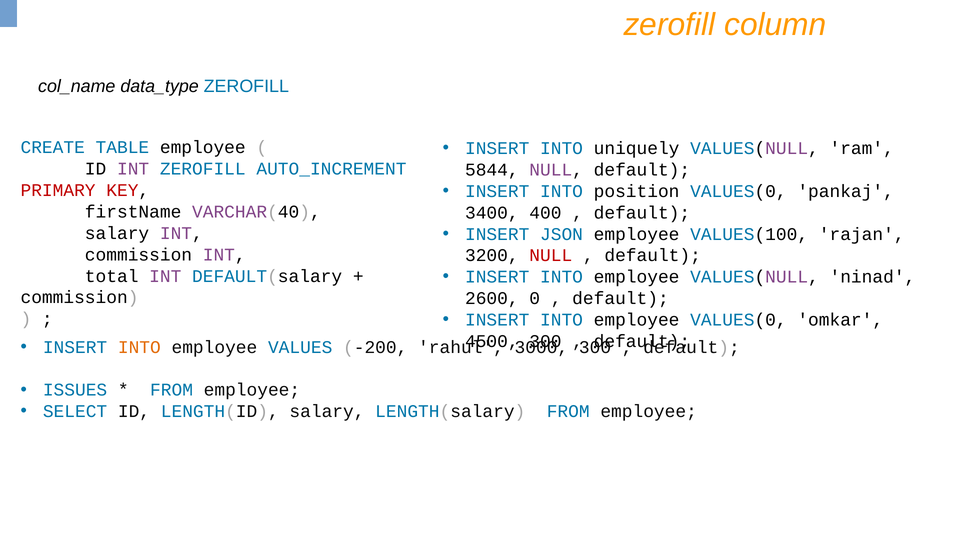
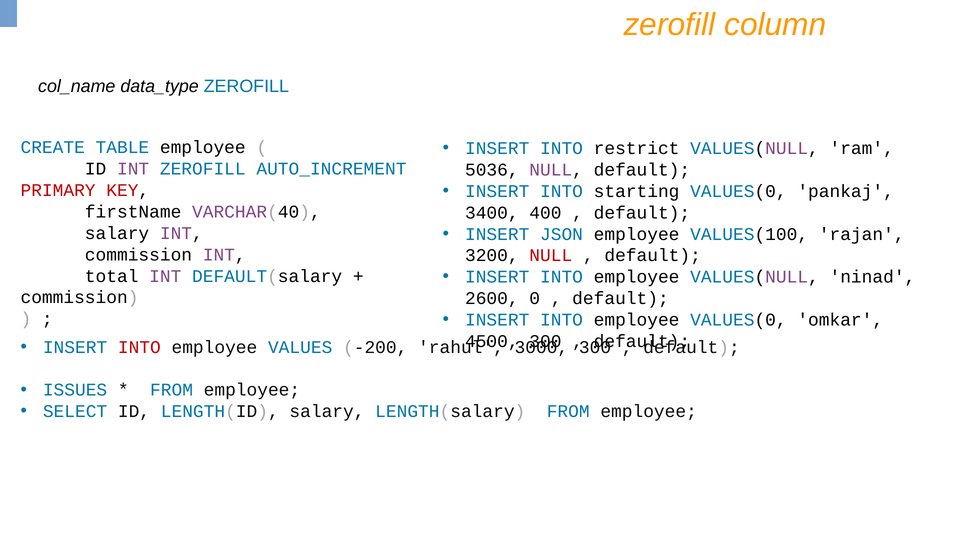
uniquely: uniquely -> restrict
5844: 5844 -> 5036
position: position -> starting
INTO at (139, 347) colour: orange -> red
